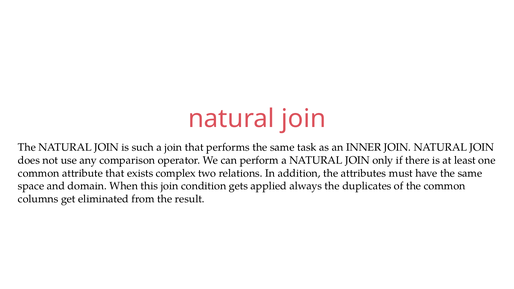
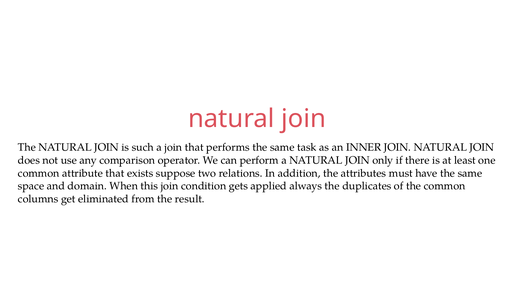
complex: complex -> suppose
